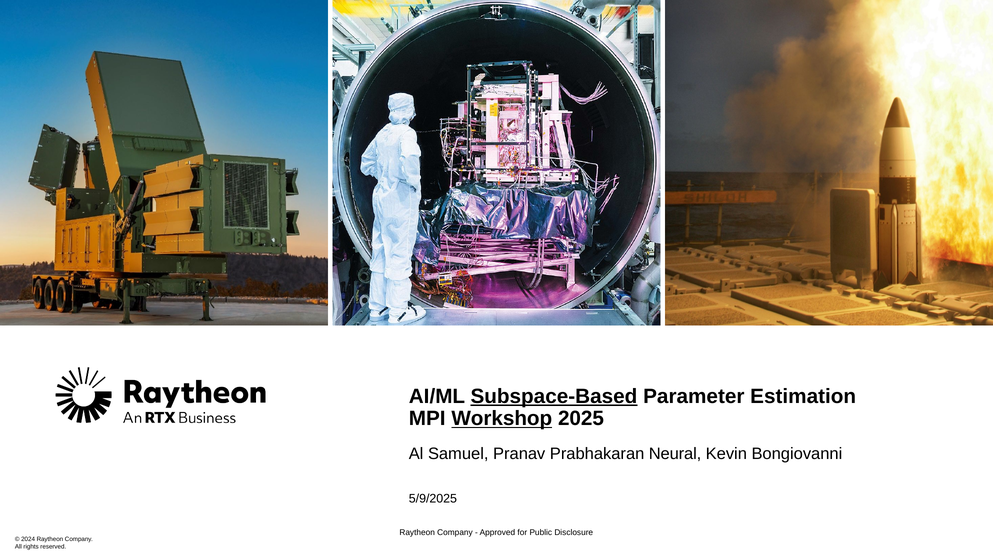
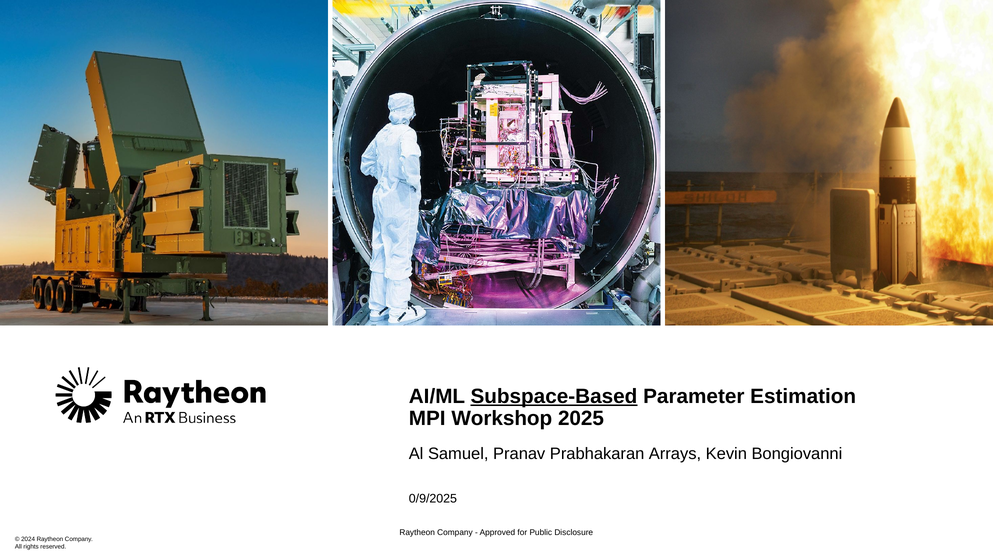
Workshop underline: present -> none
Neural: Neural -> Arrays
5/9/2025: 5/9/2025 -> 0/9/2025
